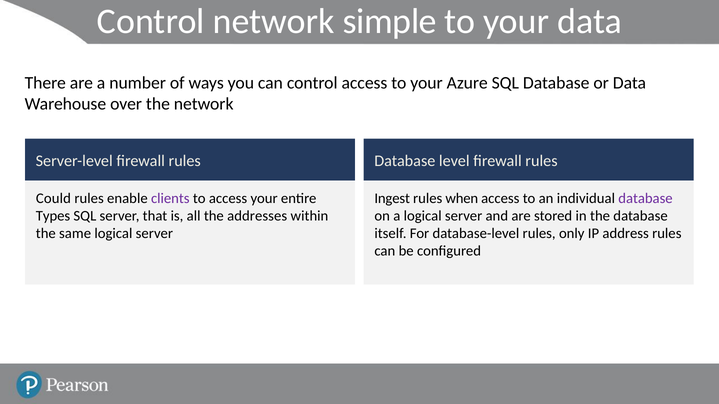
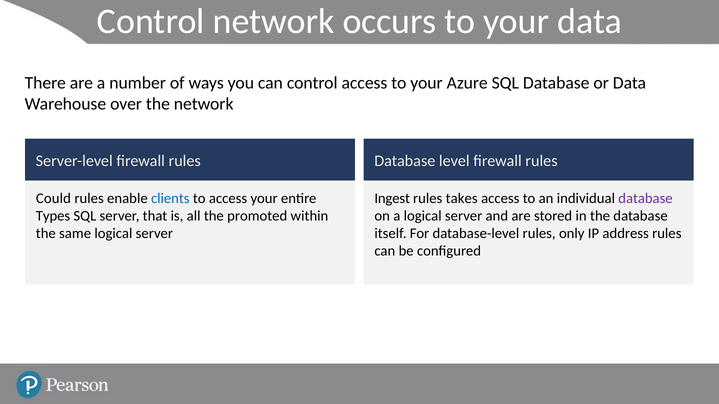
simple: simple -> occurs
clients colour: purple -> blue
when: when -> takes
addresses: addresses -> promoted
